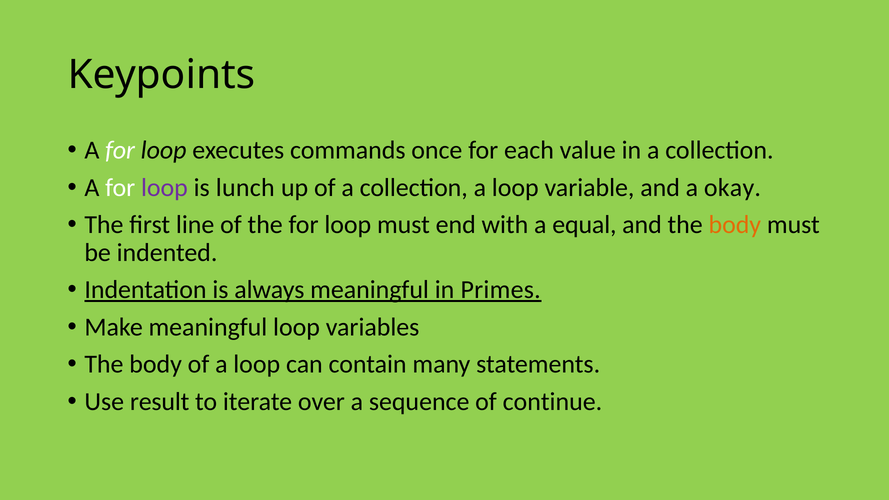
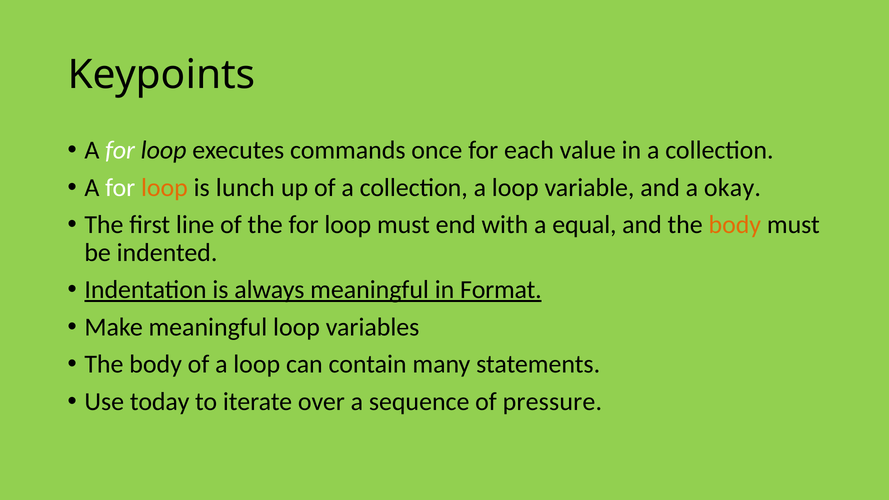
loop at (164, 187) colour: purple -> orange
Primes: Primes -> Format
result: result -> today
continue: continue -> pressure
